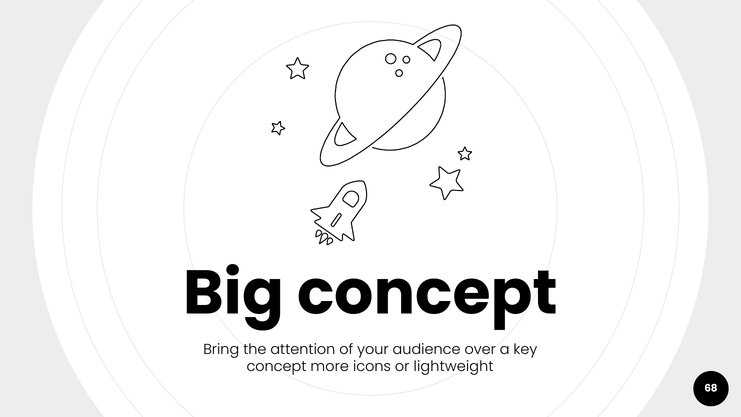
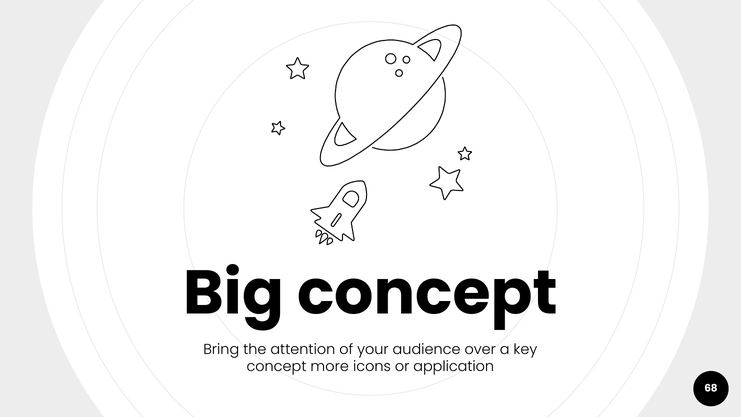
lightweight: lightweight -> application
